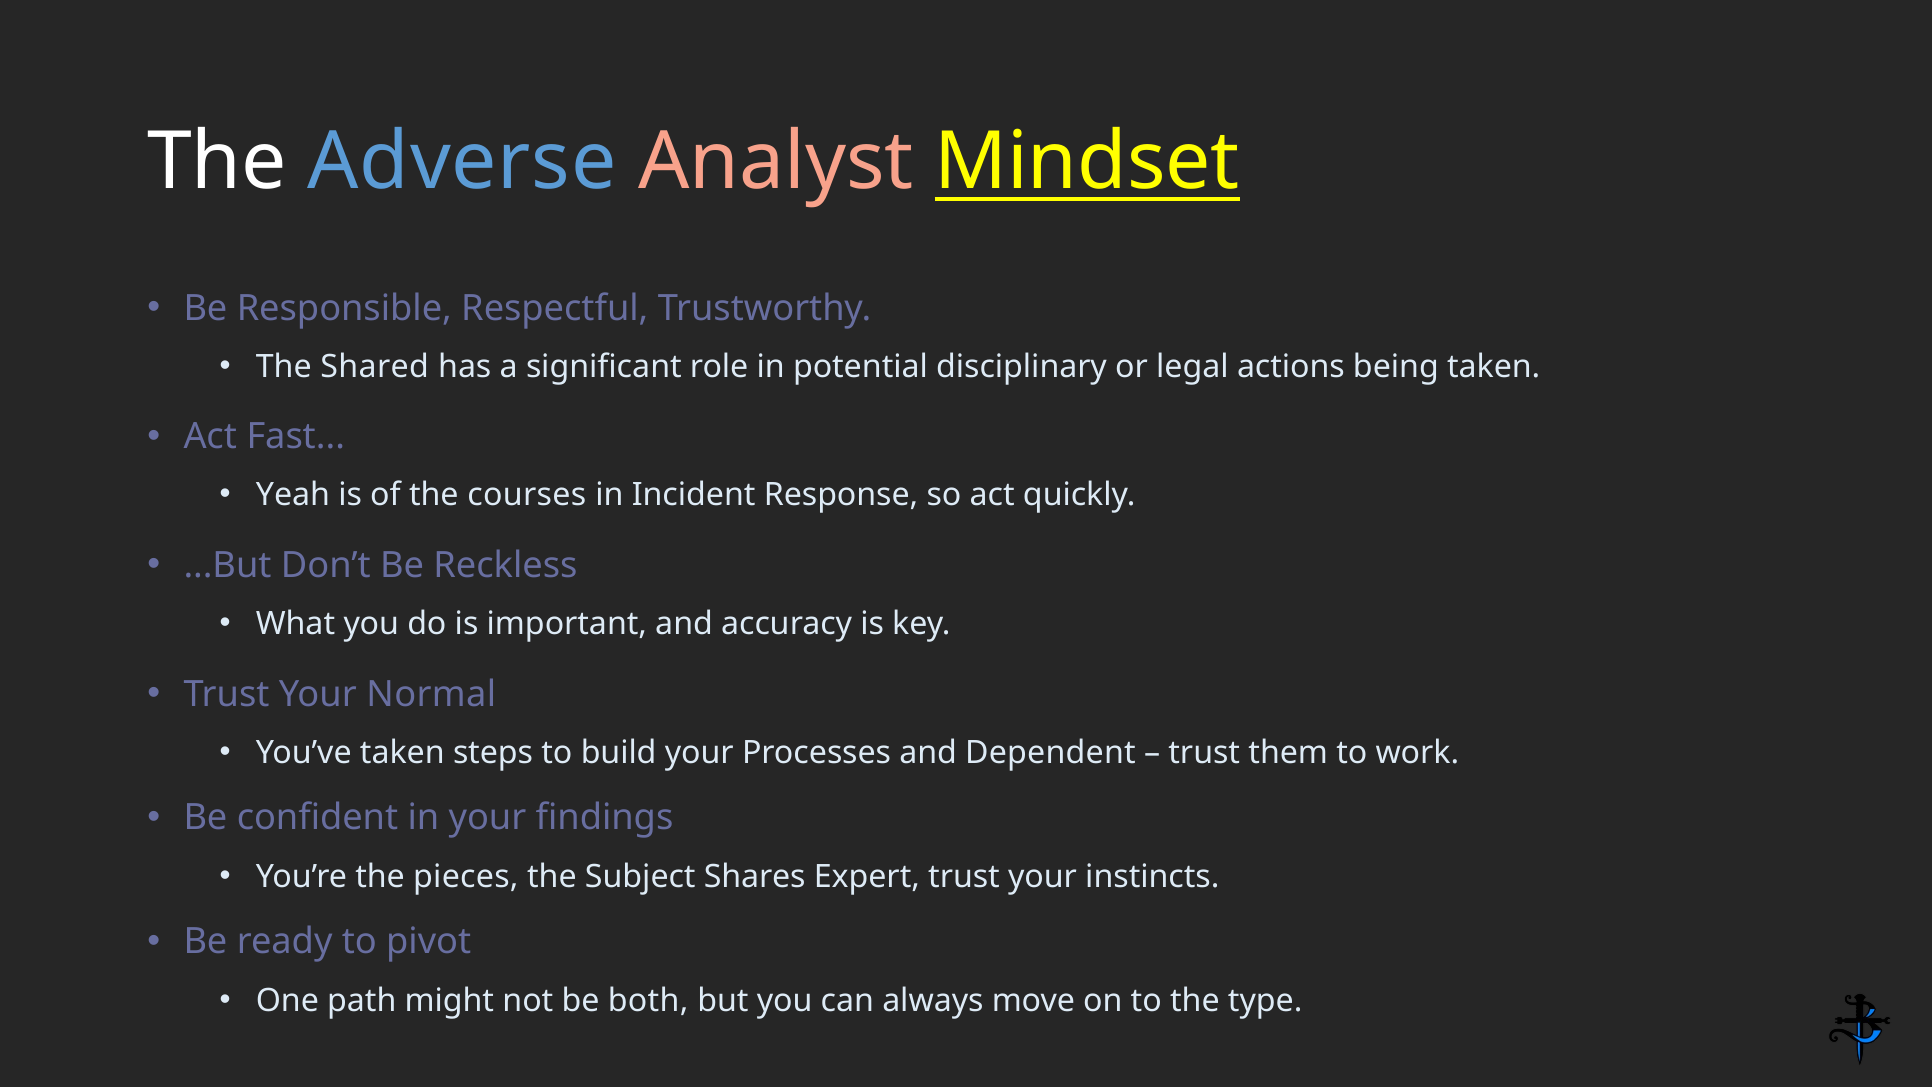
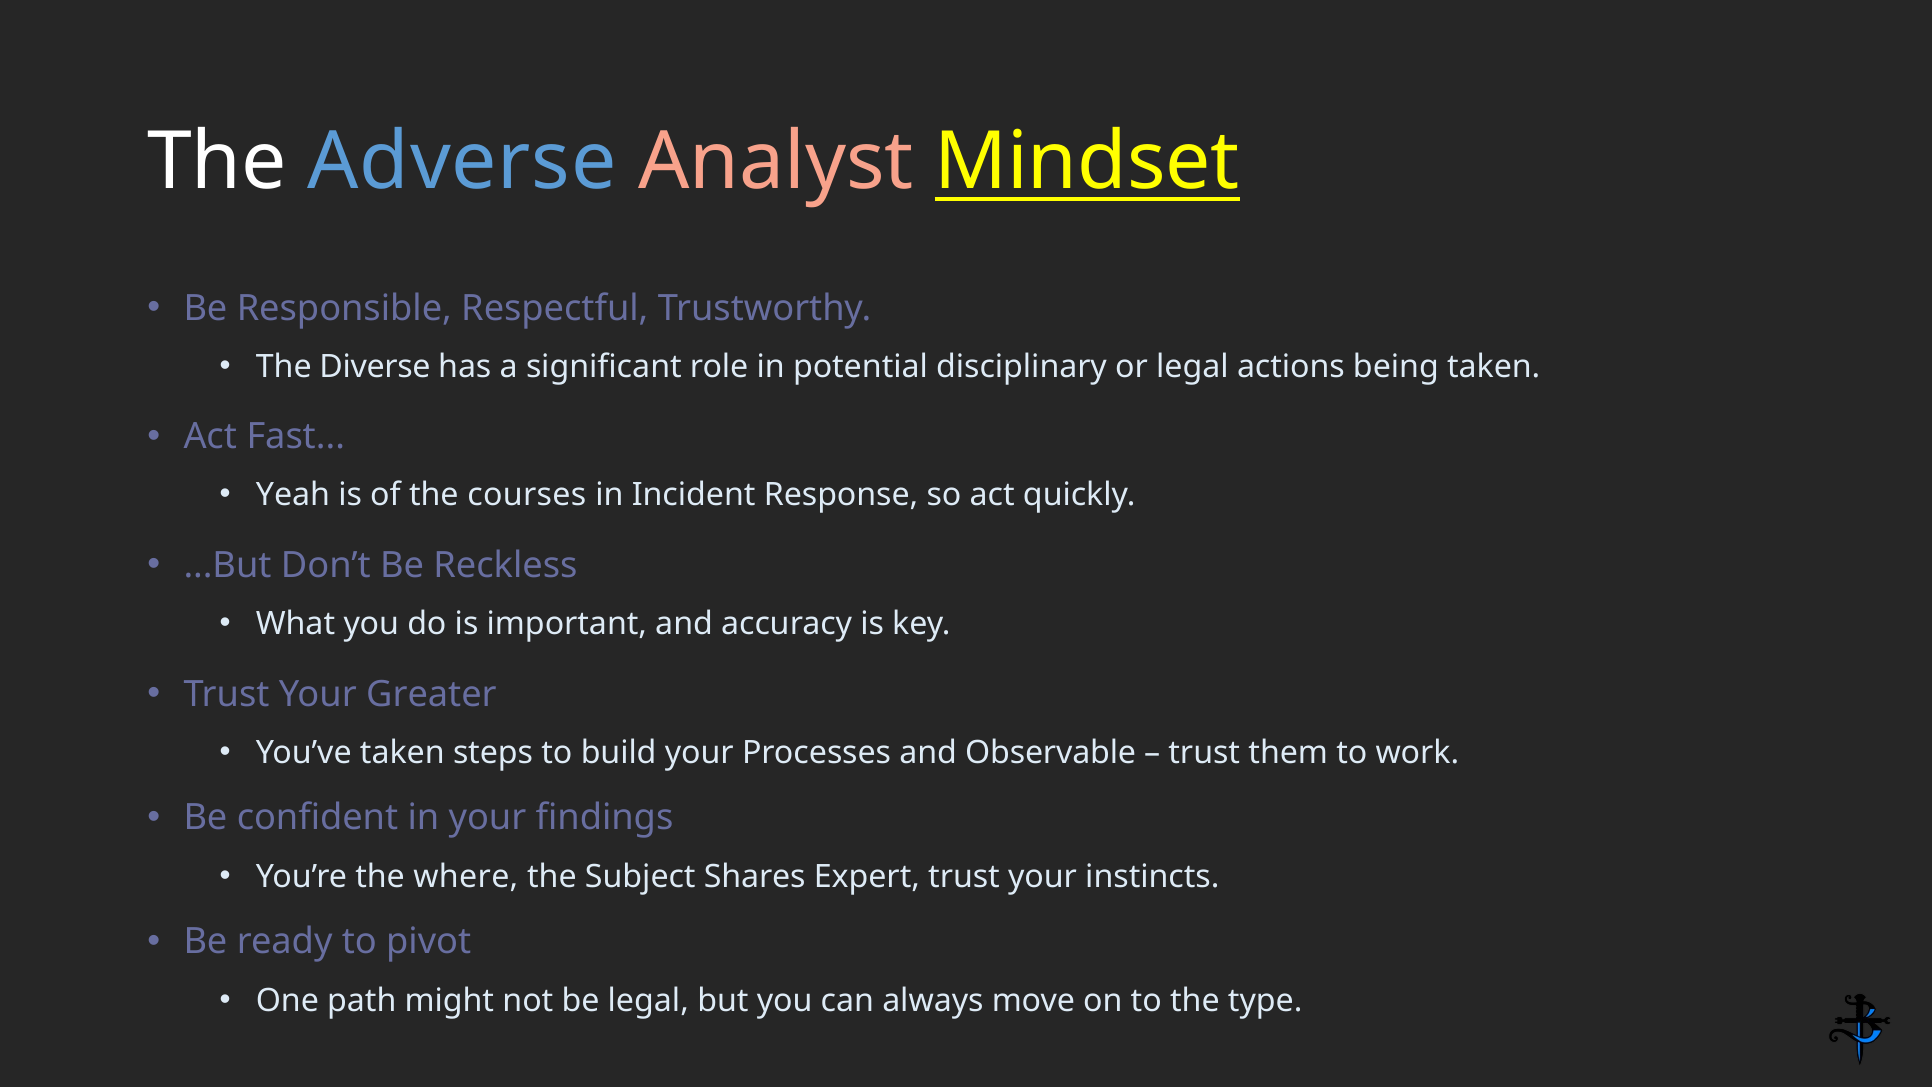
Shared: Shared -> Diverse
Normal: Normal -> Greater
Dependent: Dependent -> Observable
pieces: pieces -> where
be both: both -> legal
